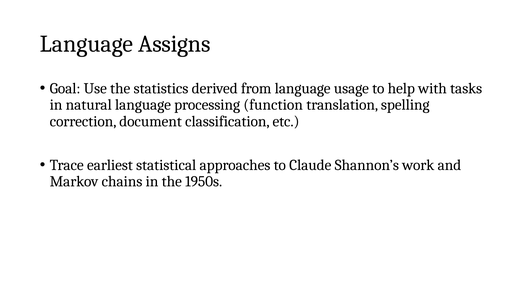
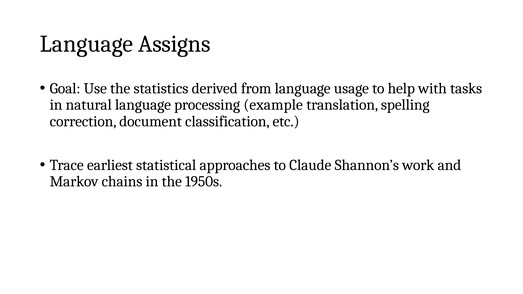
function: function -> example
